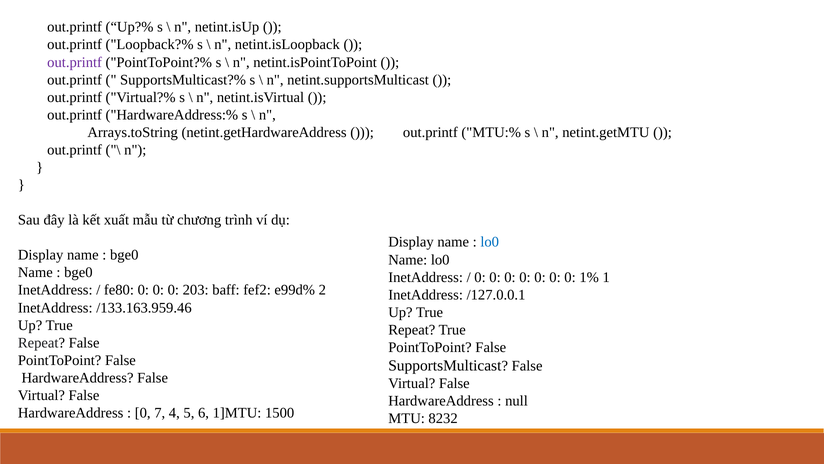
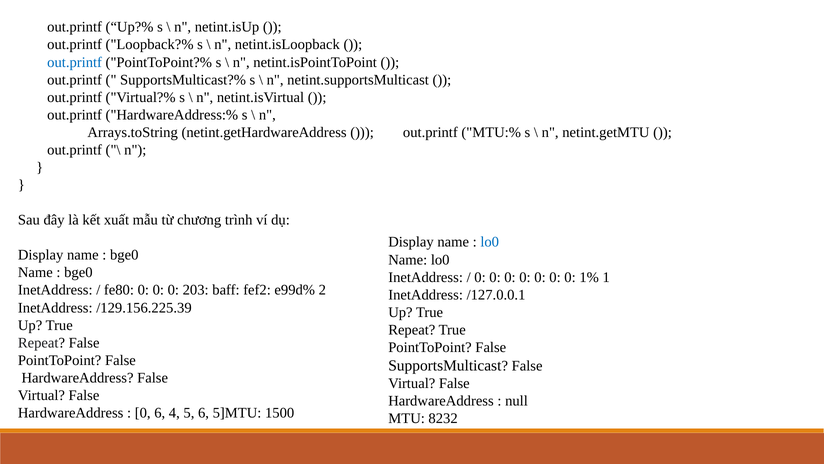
out.printf at (75, 62) colour: purple -> blue
/133.163.959.46: /133.163.959.46 -> /129.156.225.39
0 7: 7 -> 6
1]MTU: 1]MTU -> 5]MTU
